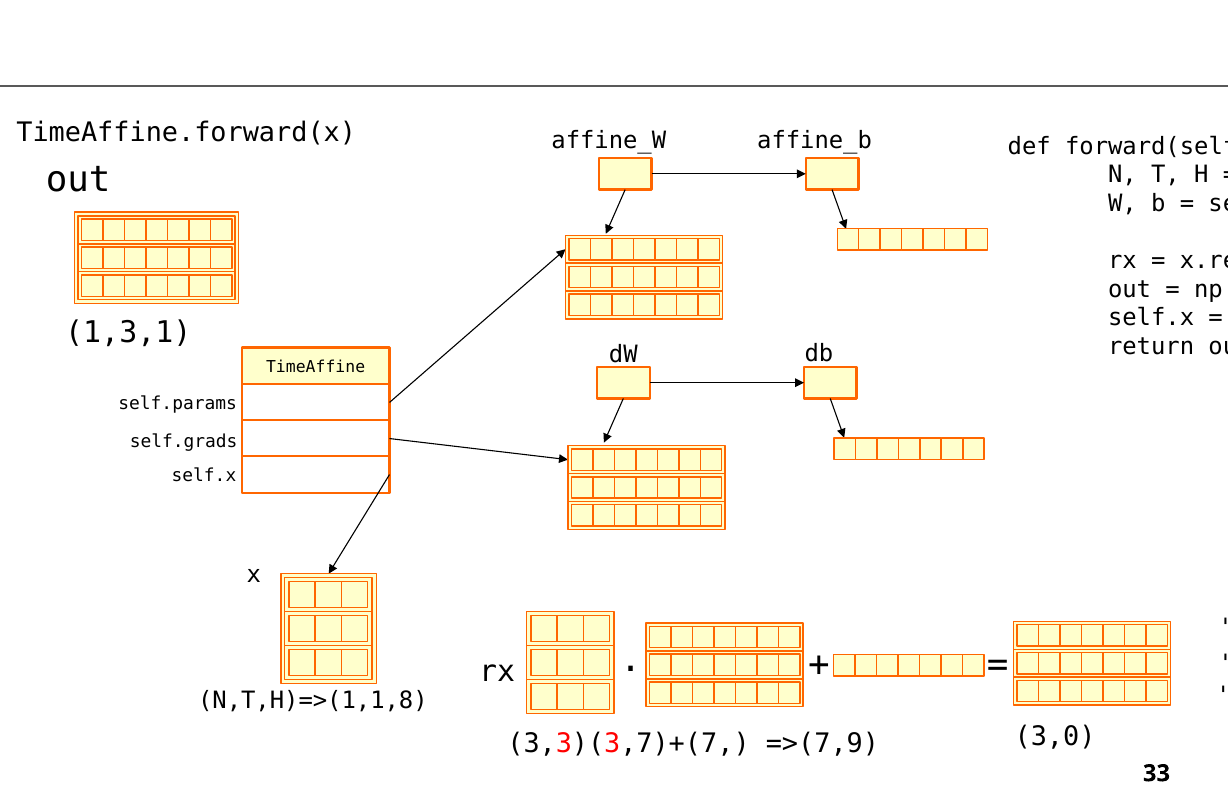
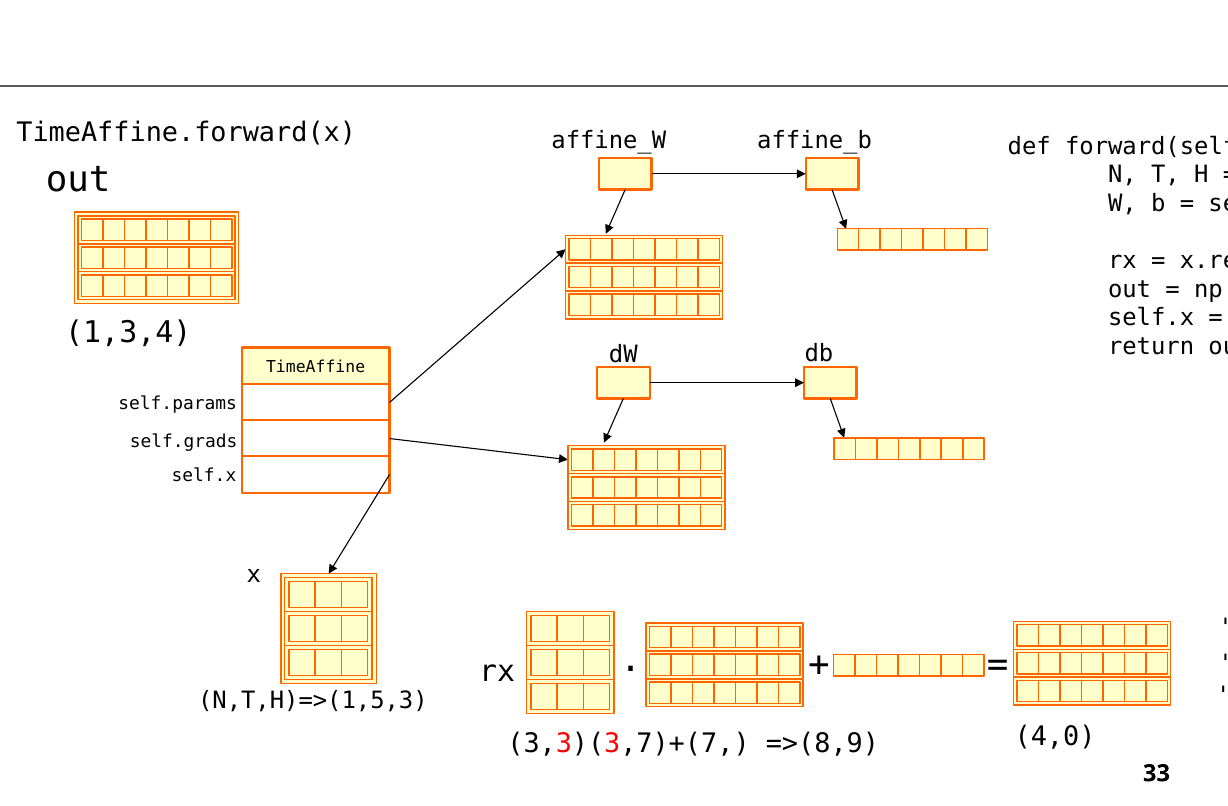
1,3,1: 1,3,1 -> 1,3,4
N,T,H)=>(1,1,8: N,T,H)=>(1,1,8 -> N,T,H)=>(1,5,3
3,0: 3,0 -> 4,0
=>(7,9: =>(7,9 -> =>(8,9
